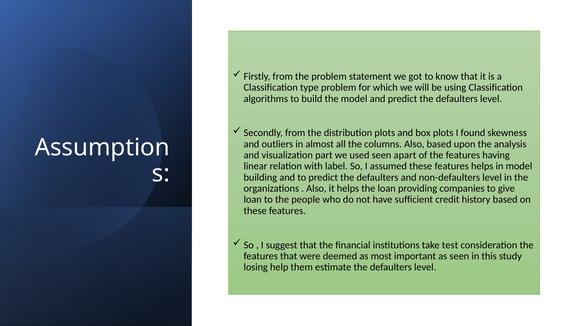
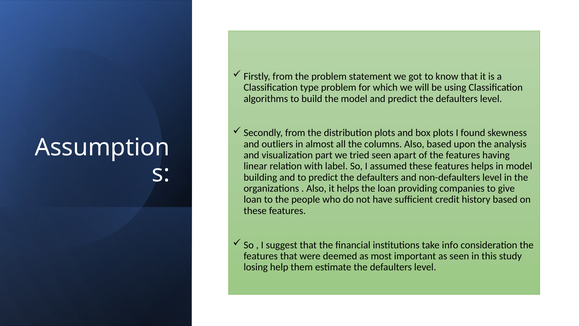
used: used -> tried
test: test -> info
